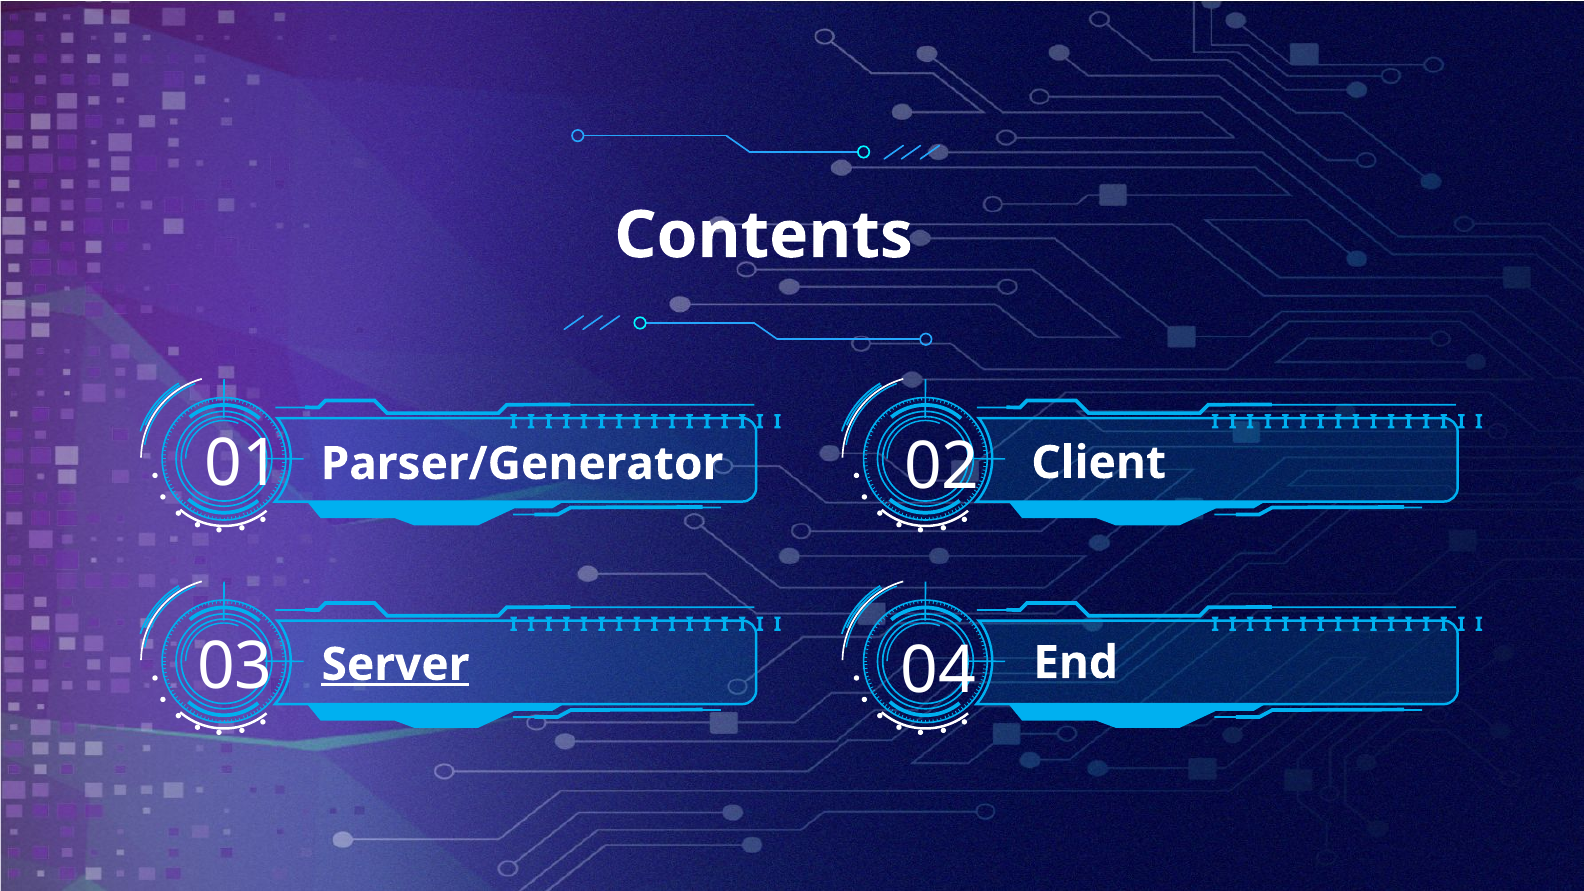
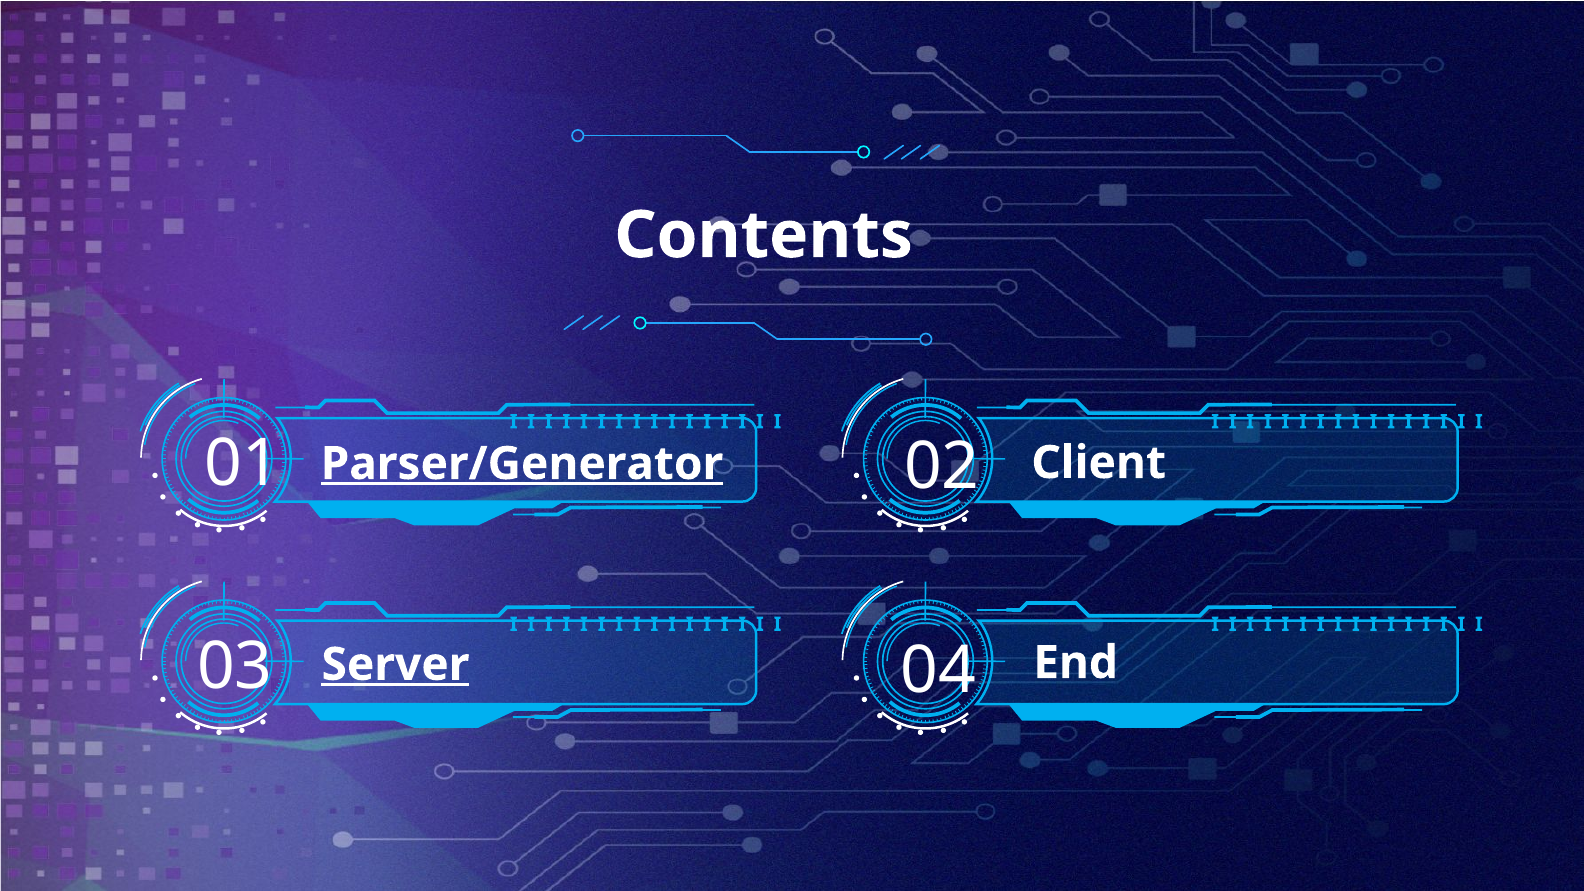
Parser/Generator underline: none -> present
